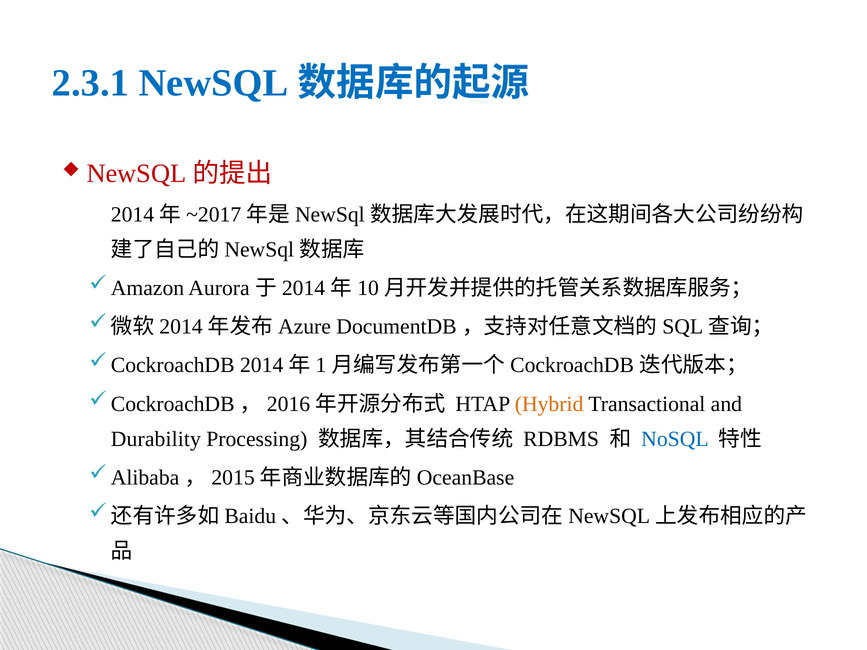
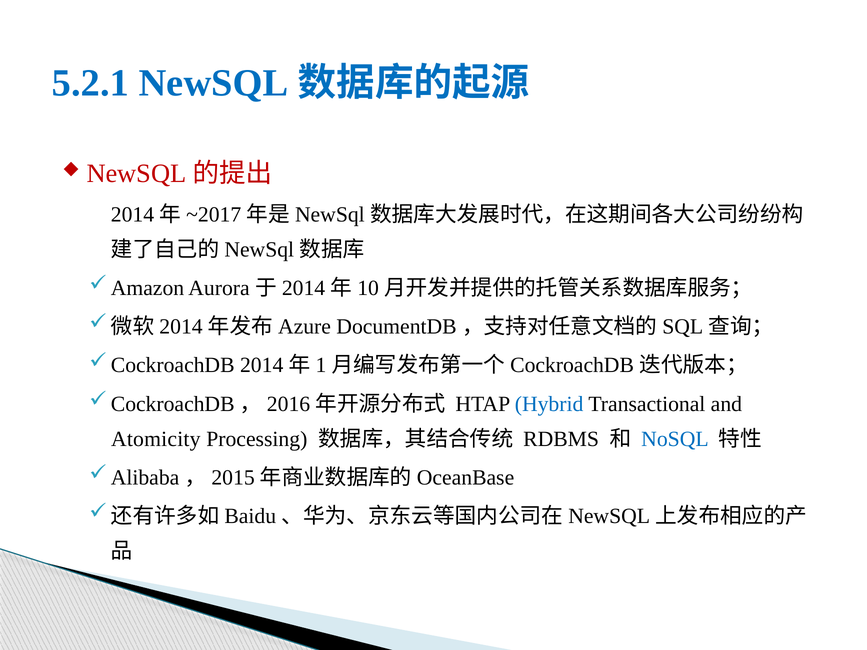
2.3.1: 2.3.1 -> 5.2.1
Hybrid colour: orange -> blue
Durability: Durability -> Atomicity
